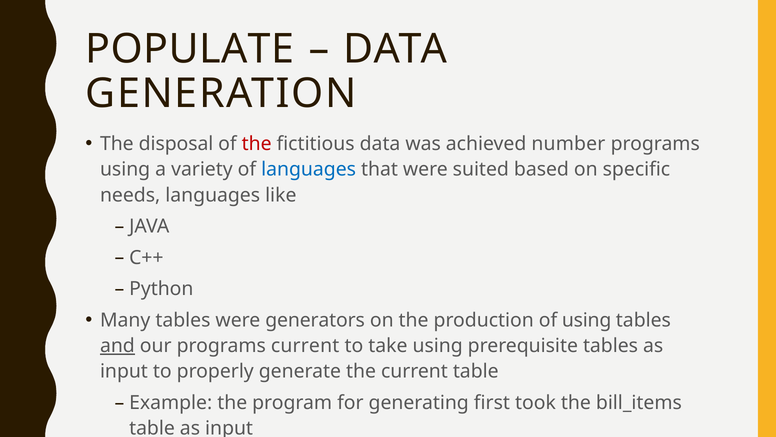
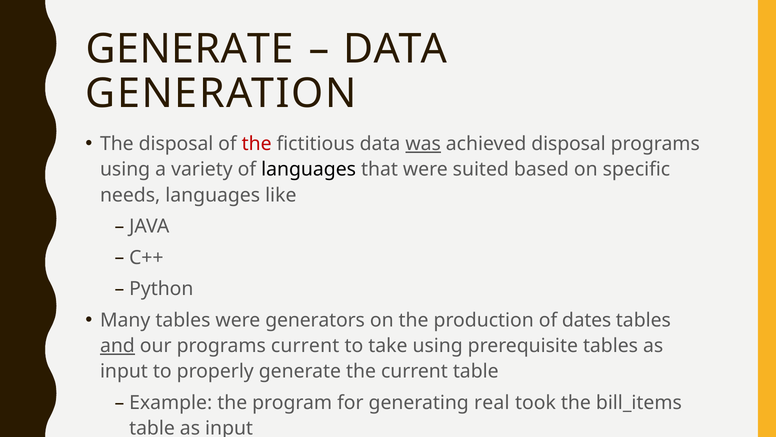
POPULATE at (190, 49): POPULATE -> GENERATE
was underline: none -> present
achieved number: number -> disposal
languages at (309, 169) colour: blue -> black
of using: using -> dates
first: first -> real
